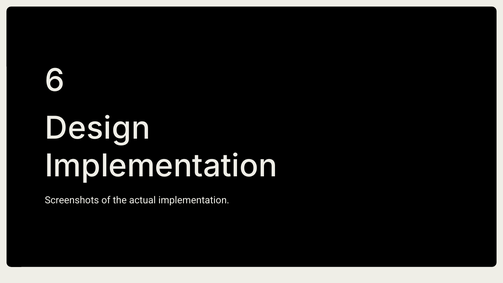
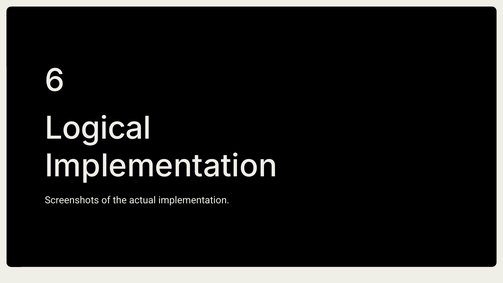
Design: Design -> Logical
